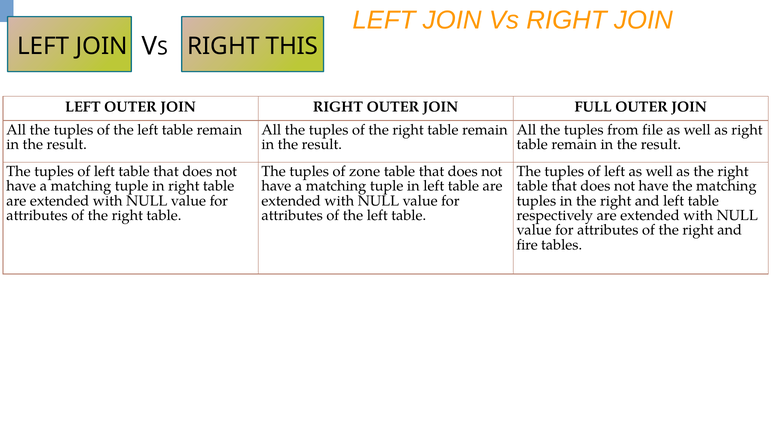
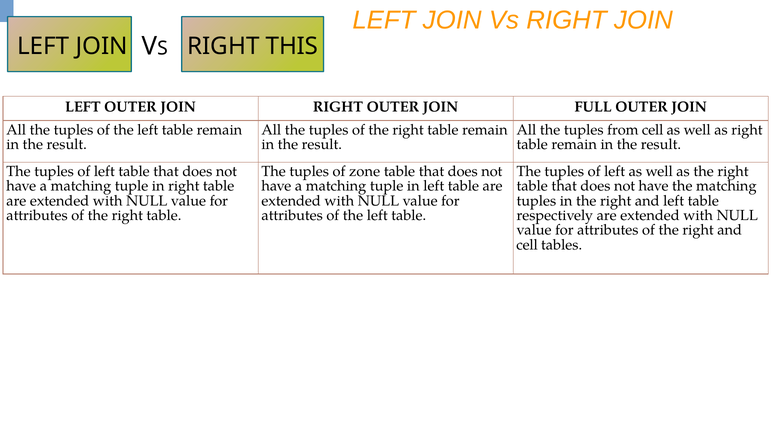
from file: file -> cell
fire at (527, 244): fire -> cell
